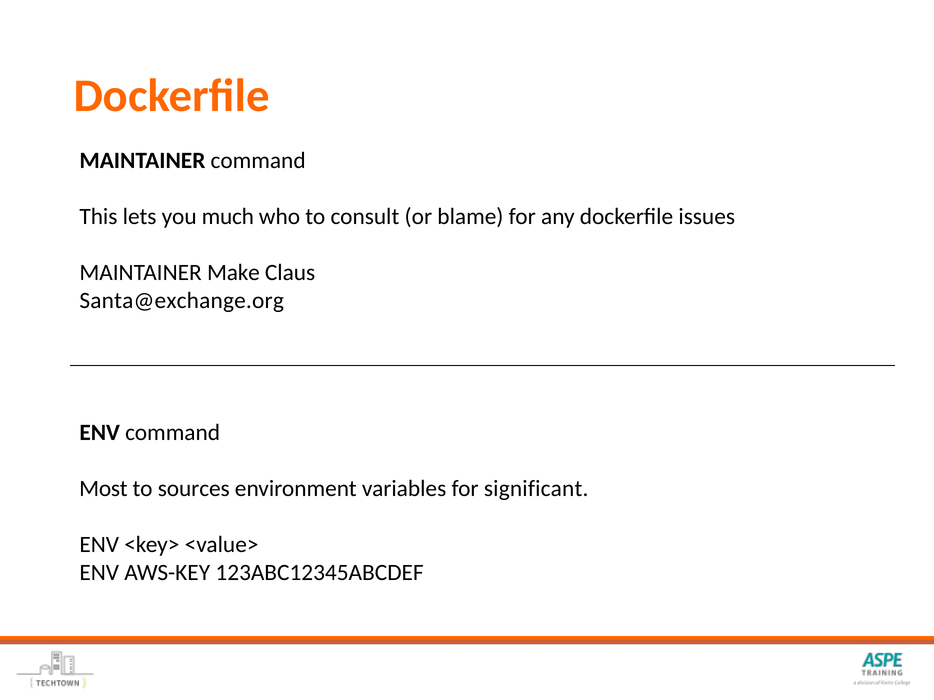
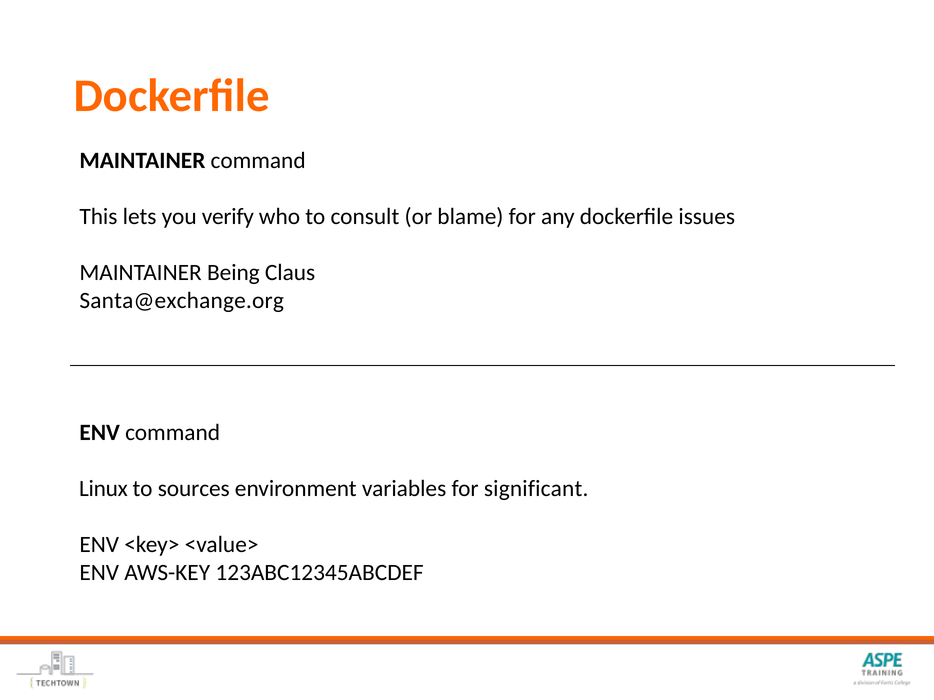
much: much -> verify
Make: Make -> Being
Most: Most -> Linux
